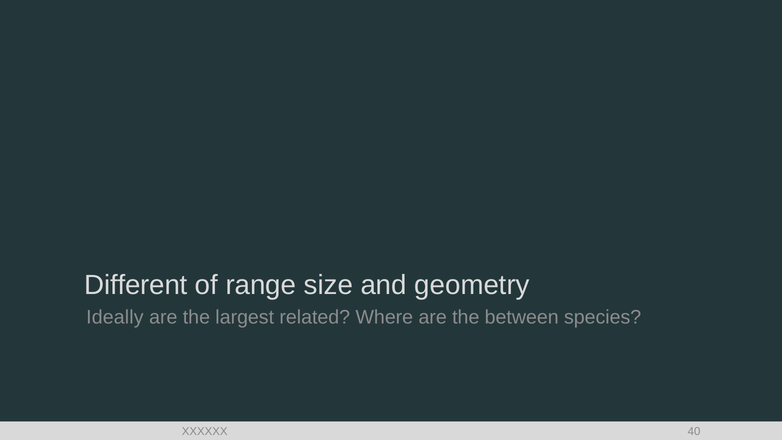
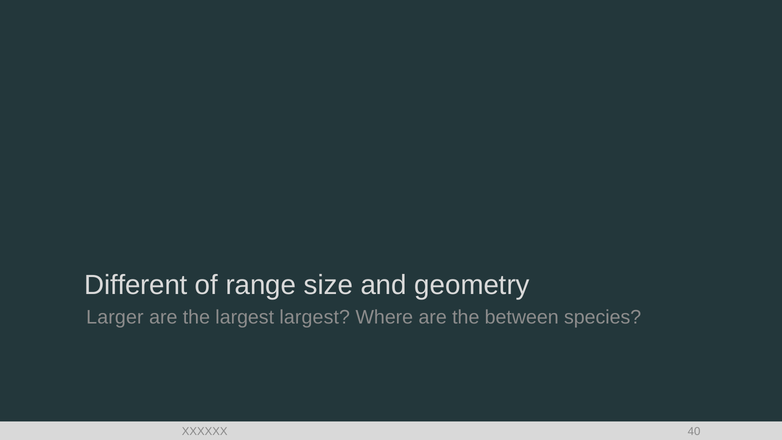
Ideally: Ideally -> Larger
largest related: related -> largest
